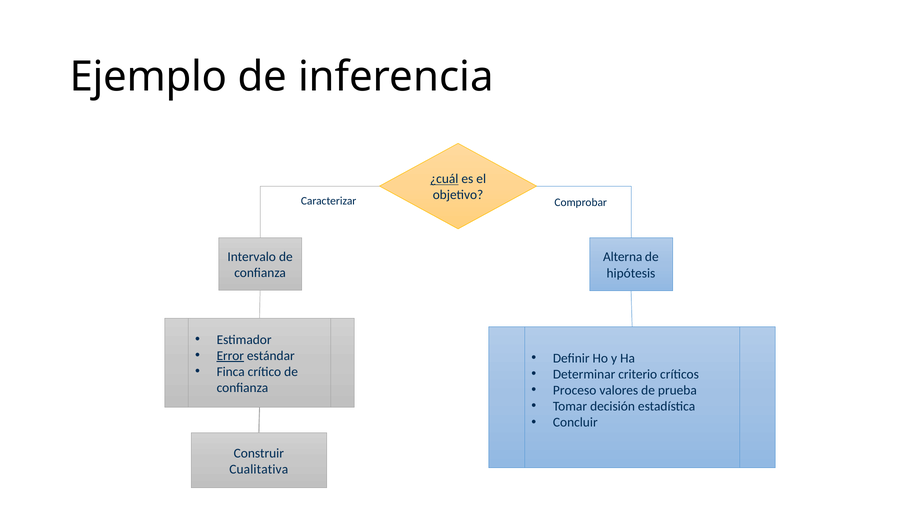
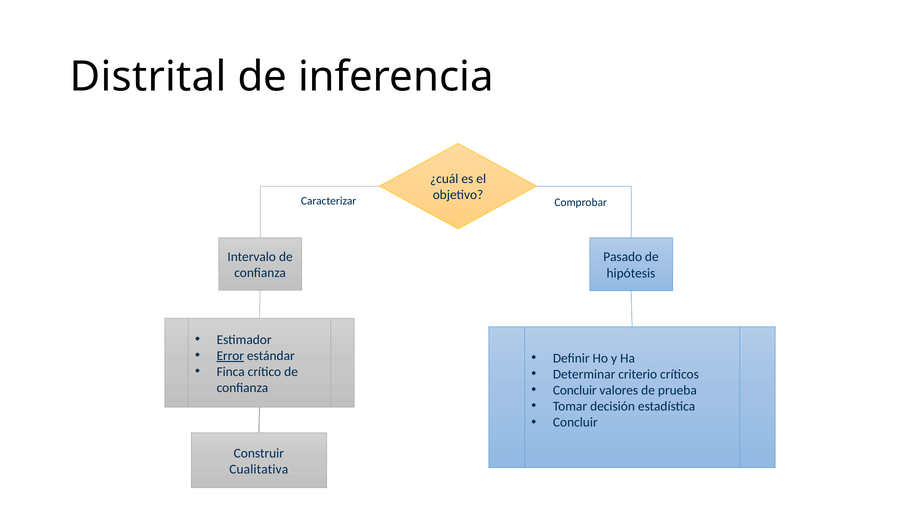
Ejemplo: Ejemplo -> Distrital
¿cuál underline: present -> none
Alterna: Alterna -> Pasado
Proceso at (575, 390): Proceso -> Concluir
